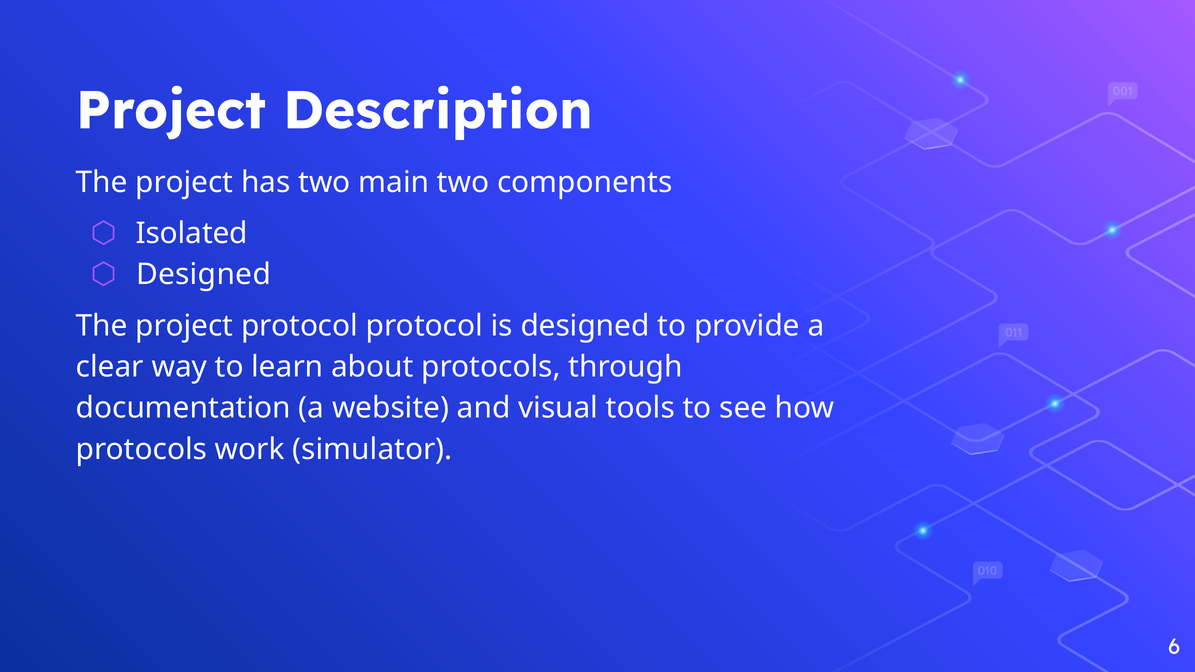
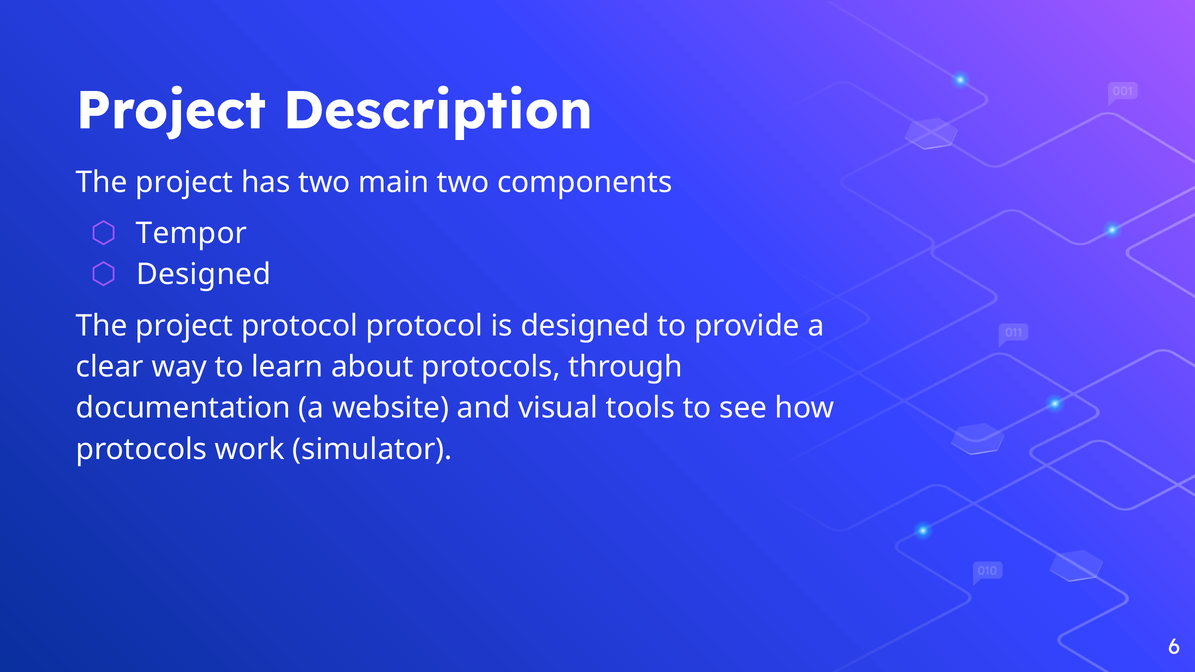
Isolated: Isolated -> Tempor
